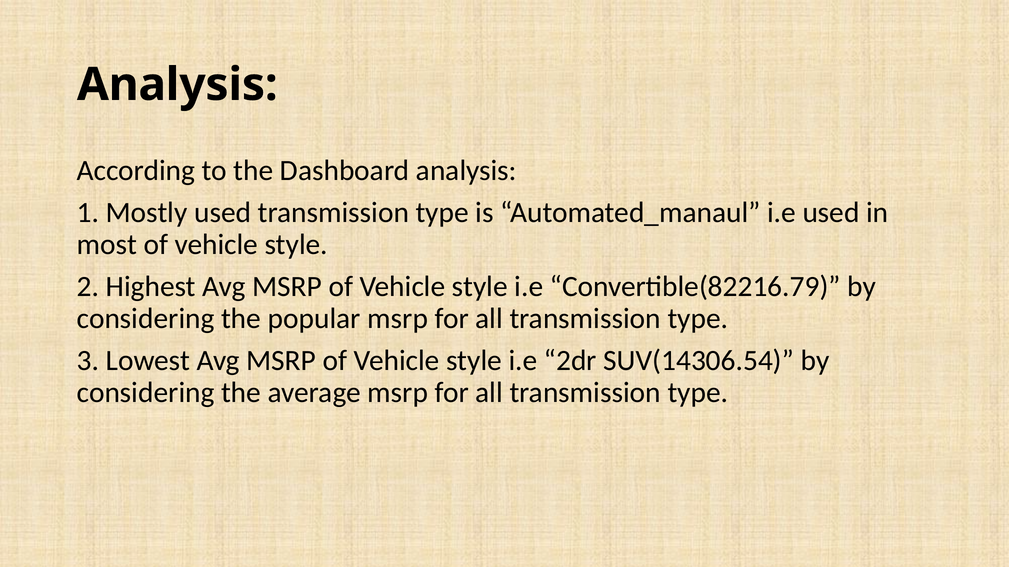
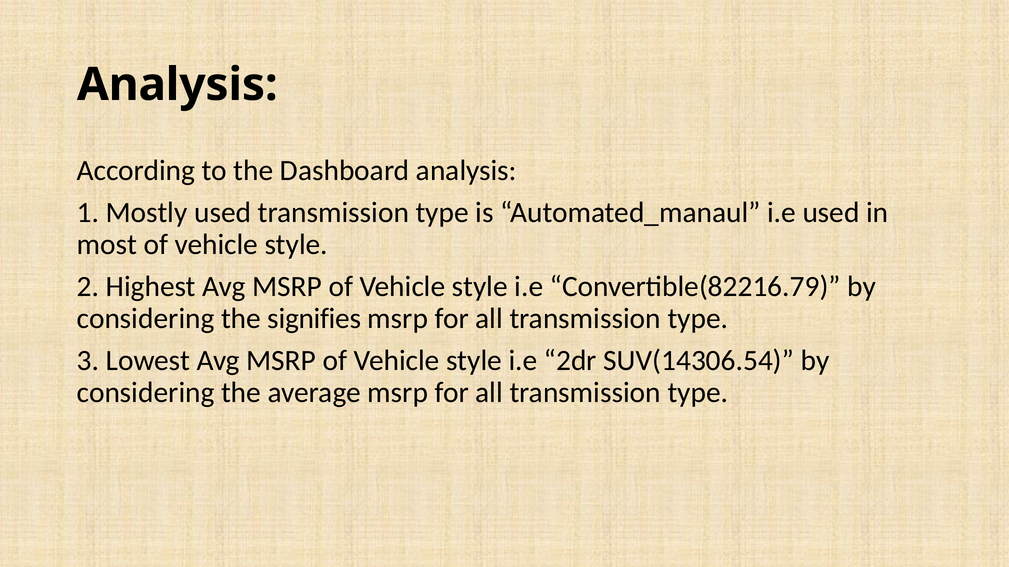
popular: popular -> signifies
